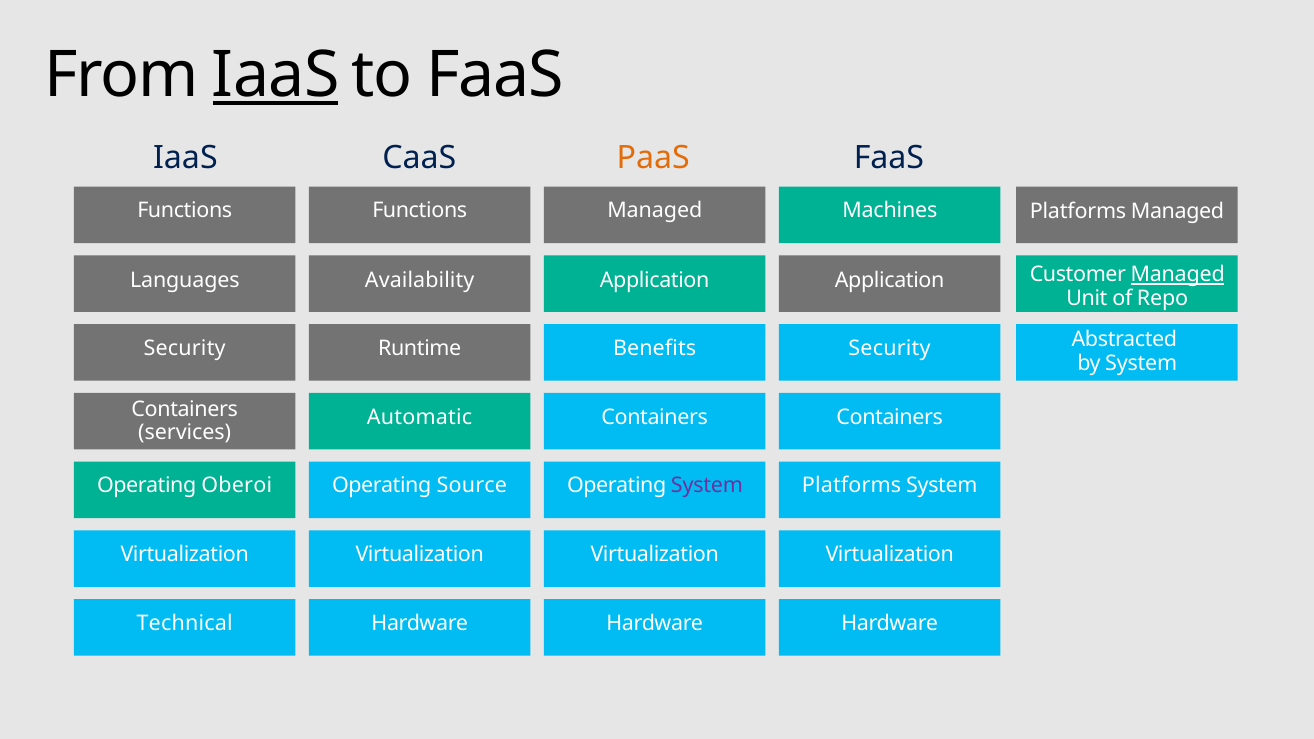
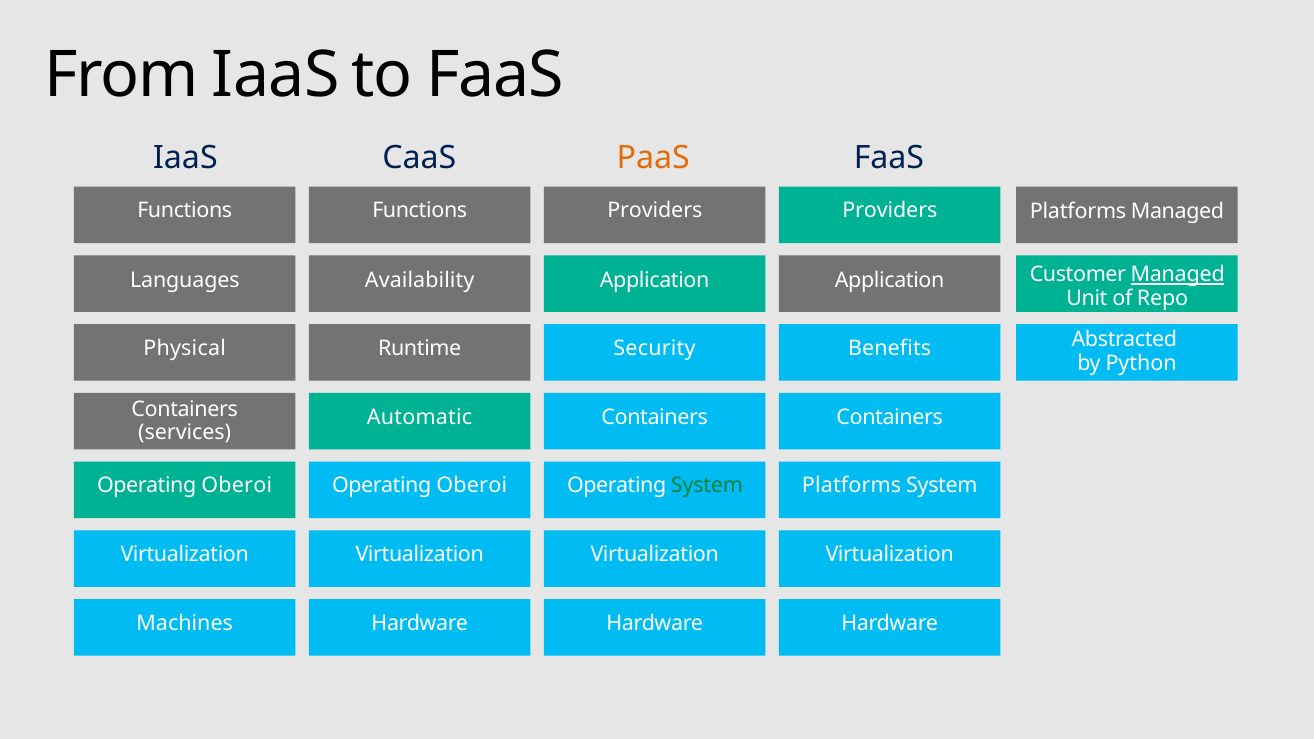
IaaS at (276, 75) underline: present -> none
Managed at (655, 211): Managed -> Providers
Machines at (890, 211): Machines -> Providers
Security at (185, 348): Security -> Physical
Benefits: Benefits -> Security
Security at (890, 348): Security -> Benefits
by System: System -> Python
Source at (472, 486): Source -> Oberoi
System at (707, 486) colour: purple -> green
Technical: Technical -> Machines
